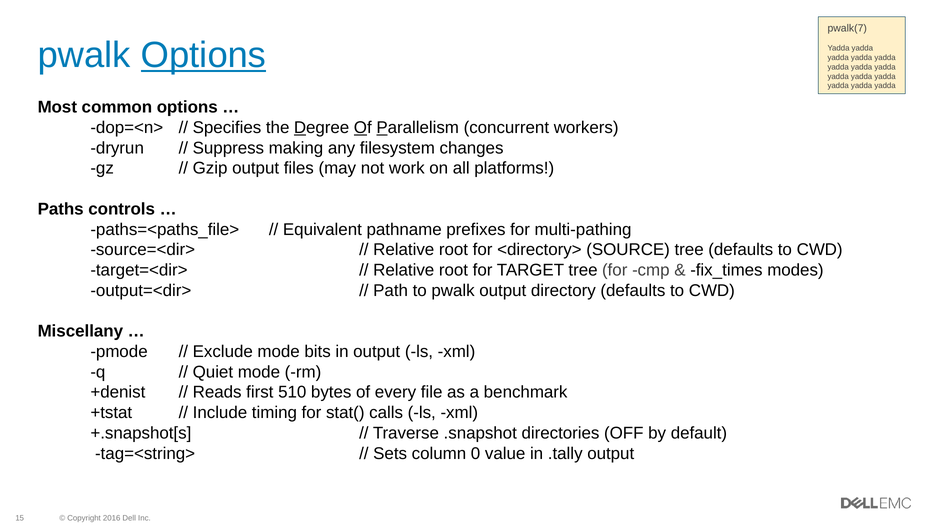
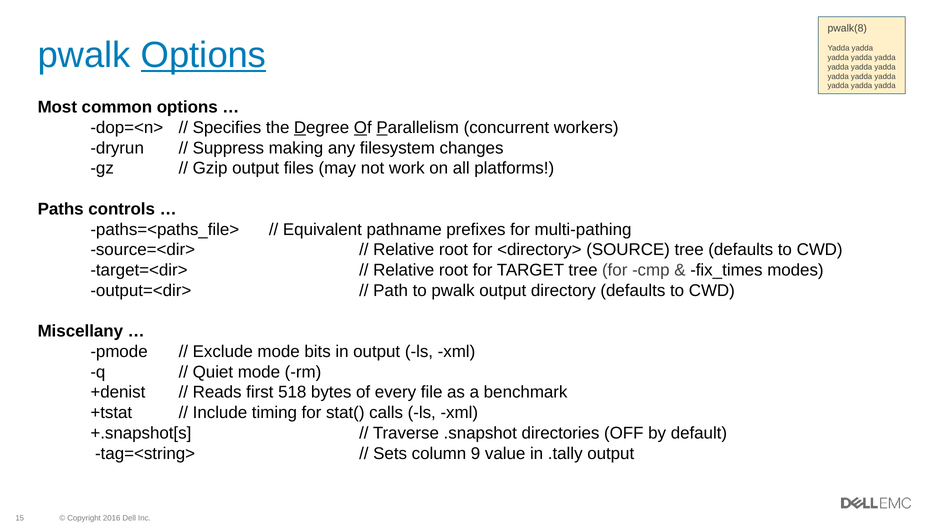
pwalk(7: pwalk(7 -> pwalk(8
510: 510 -> 518
0: 0 -> 9
